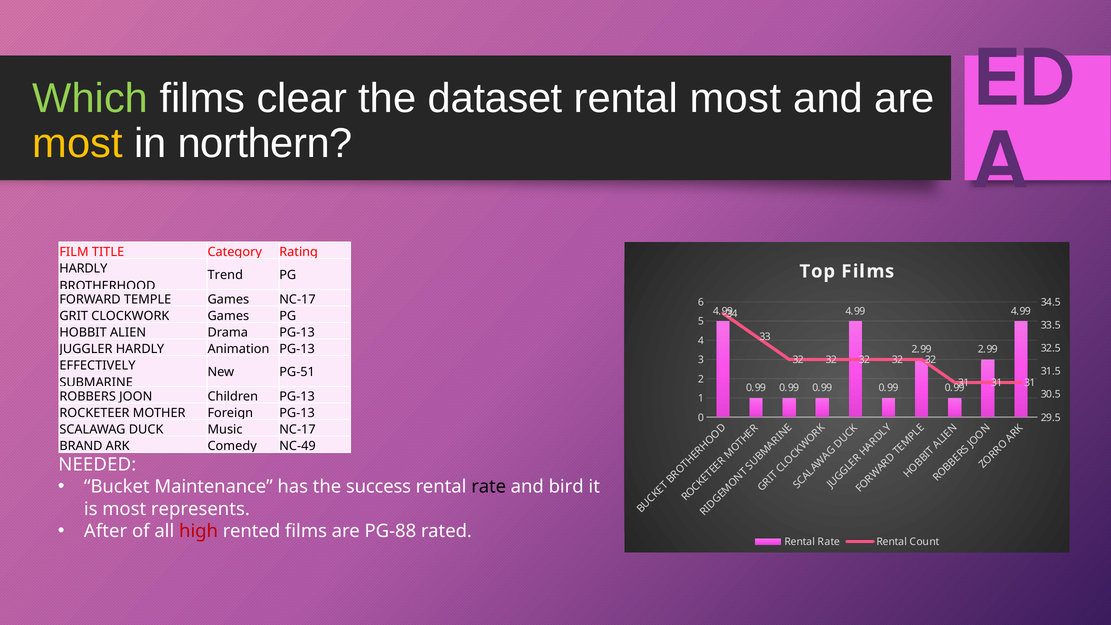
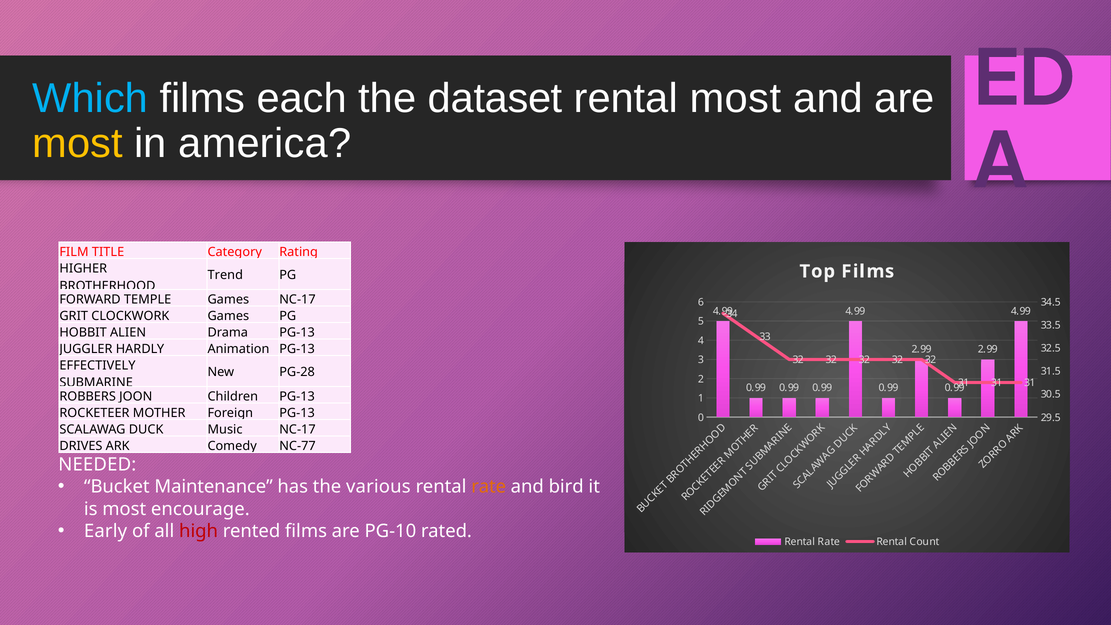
Which colour: light green -> light blue
clear: clear -> each
northern: northern -> america
HARDLY at (83, 268): HARDLY -> HIGHER
PG-51: PG-51 -> PG-28
BRAND: BRAND -> DRIVES
NC-49: NC-49 -> NC-77
success: success -> various
rate at (489, 487) colour: black -> orange
represents: represents -> encourage
After: After -> Early
PG-88: PG-88 -> PG-10
